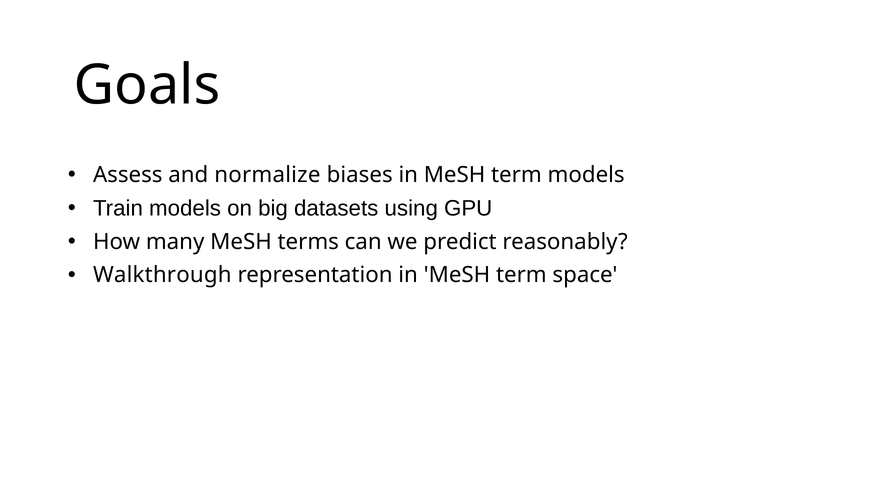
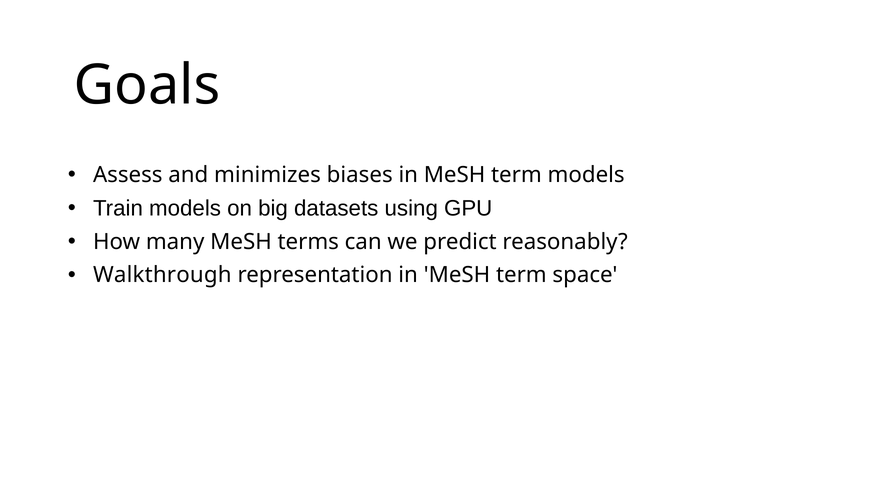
normalize: normalize -> minimizes
